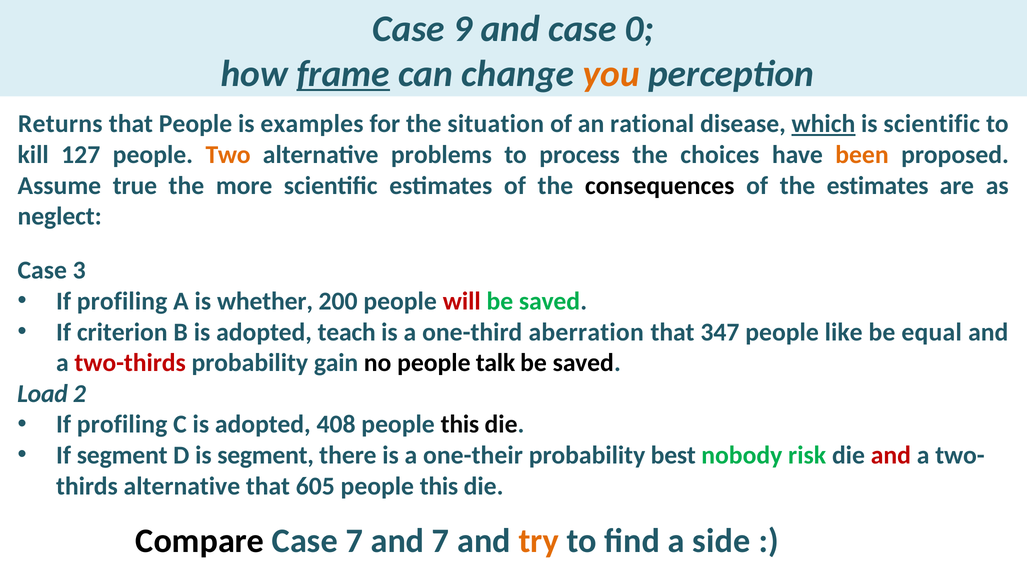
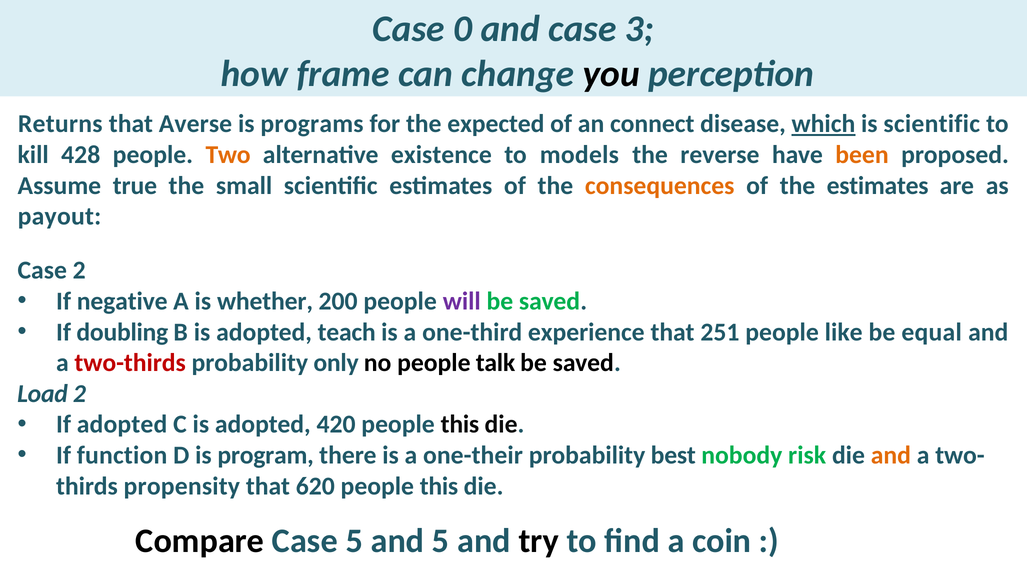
9: 9 -> 0
0: 0 -> 3
frame underline: present -> none
you colour: orange -> black
that People: People -> Averse
examples: examples -> programs
situation: situation -> expected
rational: rational -> connect
127: 127 -> 428
problems: problems -> existence
process: process -> models
choices: choices -> reverse
more: more -> small
consequences colour: black -> orange
neglect: neglect -> payout
Case 3: 3 -> 2
profiling at (122, 301): profiling -> negative
will colour: red -> purple
criterion: criterion -> doubling
aberration: aberration -> experience
347: 347 -> 251
gain: gain -> only
profiling at (122, 424): profiling -> adopted
408: 408 -> 420
If segment: segment -> function
is segment: segment -> program
and at (891, 455) colour: red -> orange
alternative at (182, 486): alternative -> propensity
605: 605 -> 620
Case 7: 7 -> 5
and 7: 7 -> 5
try colour: orange -> black
side: side -> coin
